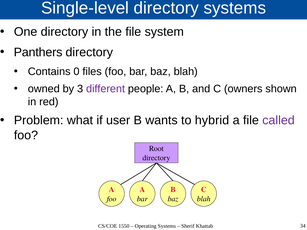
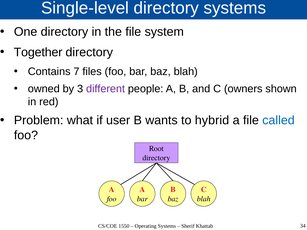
Panthers: Panthers -> Together
0: 0 -> 7
called colour: purple -> blue
